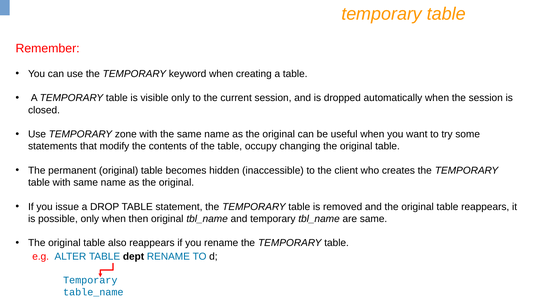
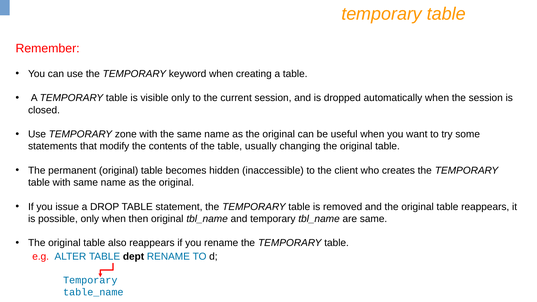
occupy: occupy -> usually
